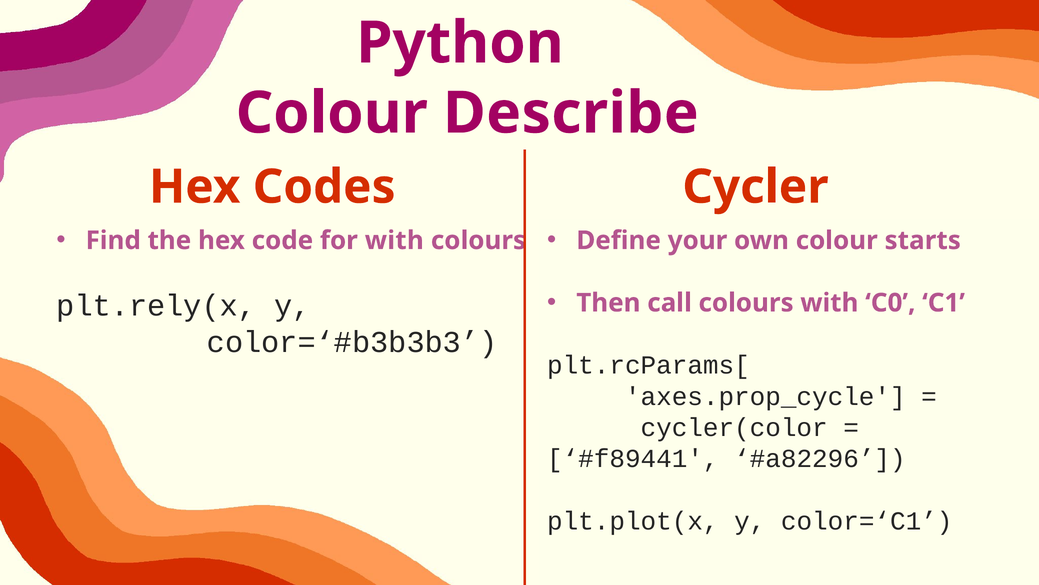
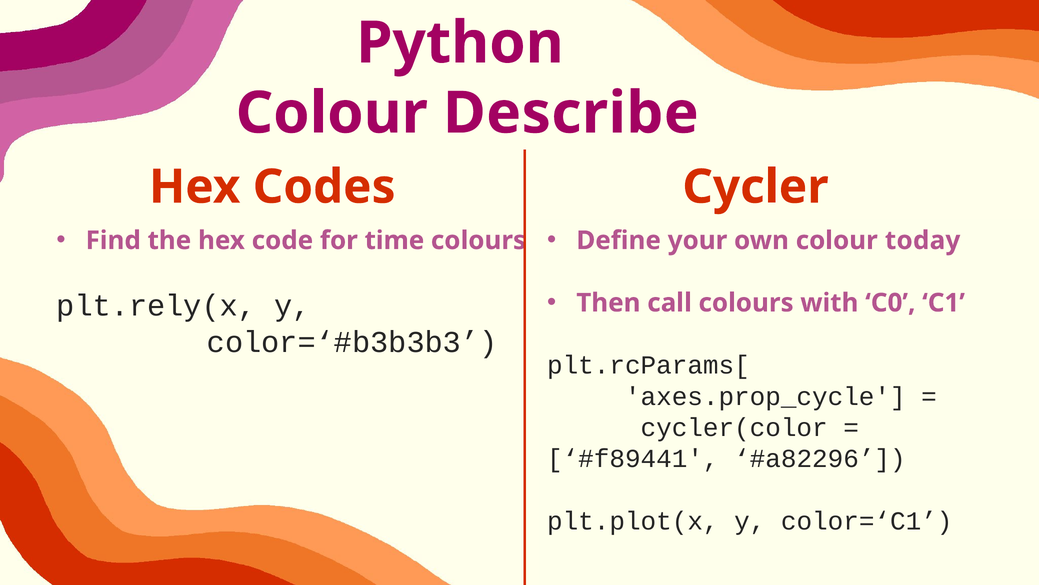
for with: with -> time
starts: starts -> today
